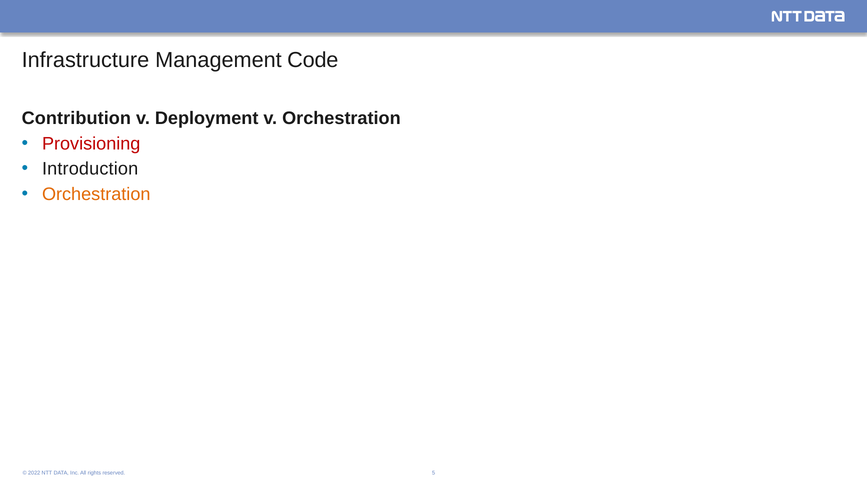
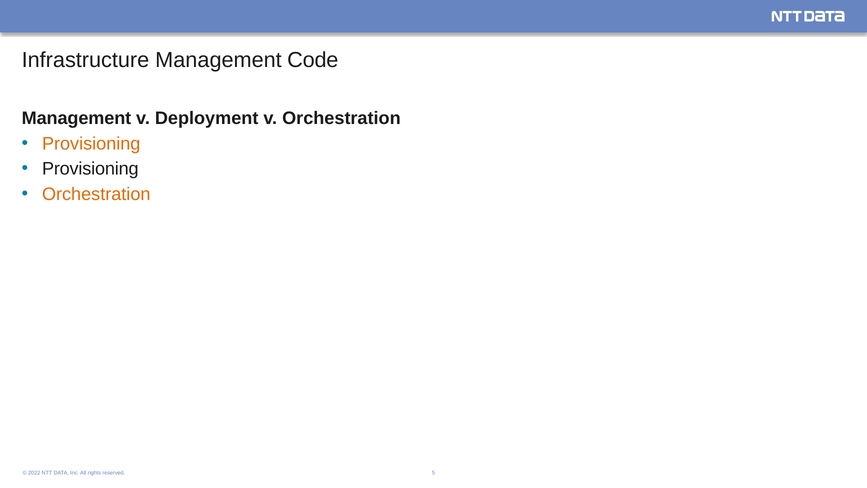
Contribution at (76, 118): Contribution -> Management
Provisioning at (91, 144) colour: red -> orange
Introduction at (90, 169): Introduction -> Provisioning
